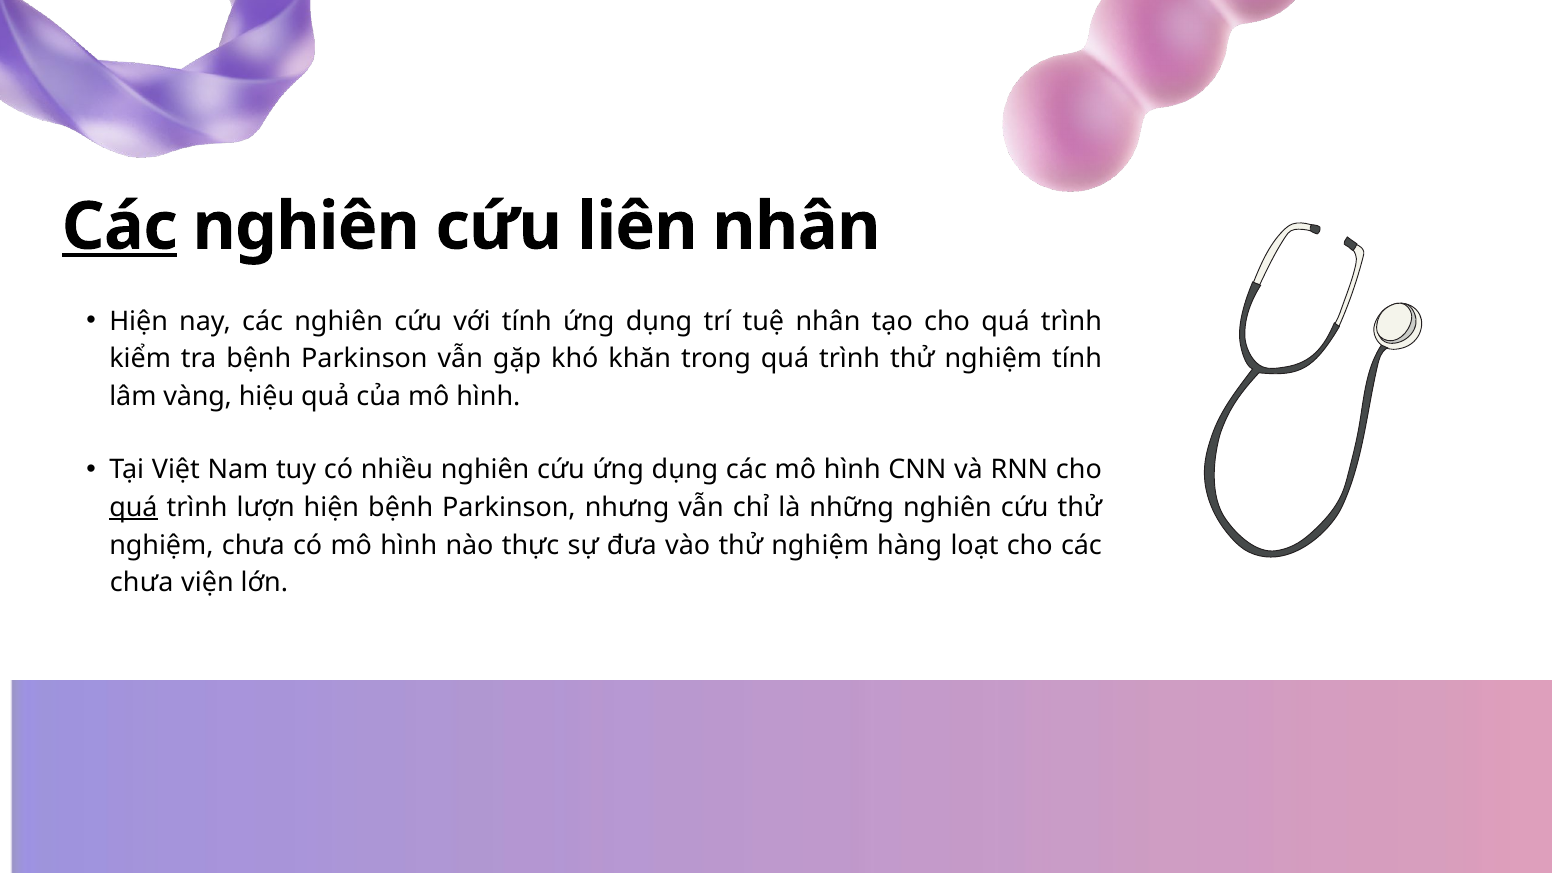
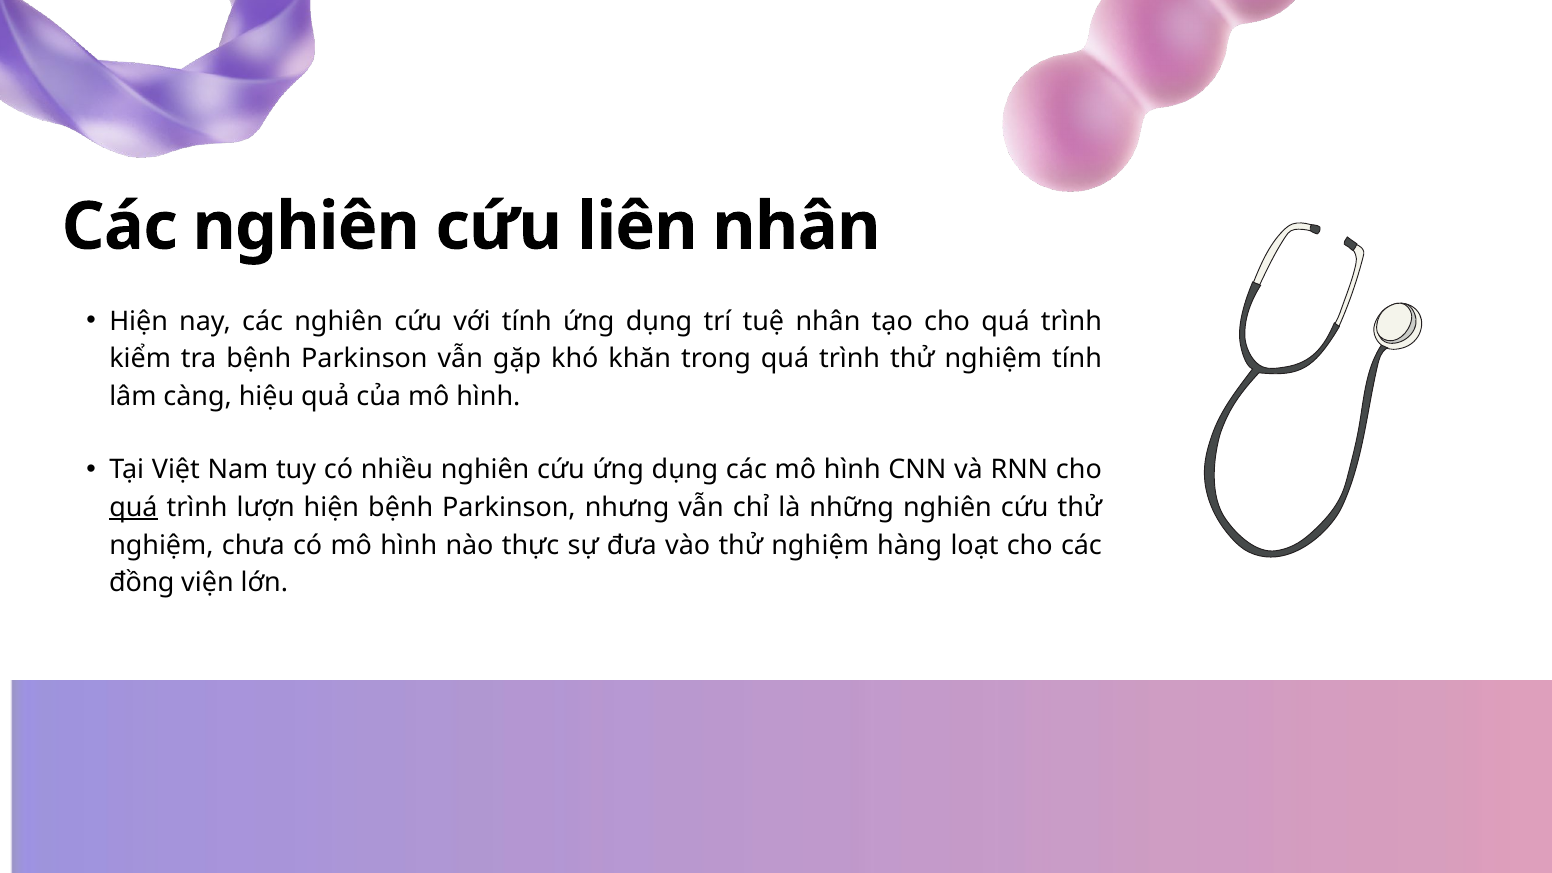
Các at (120, 227) underline: present -> none
vàng: vàng -> càng
chưa at (142, 583): chưa -> đồng
